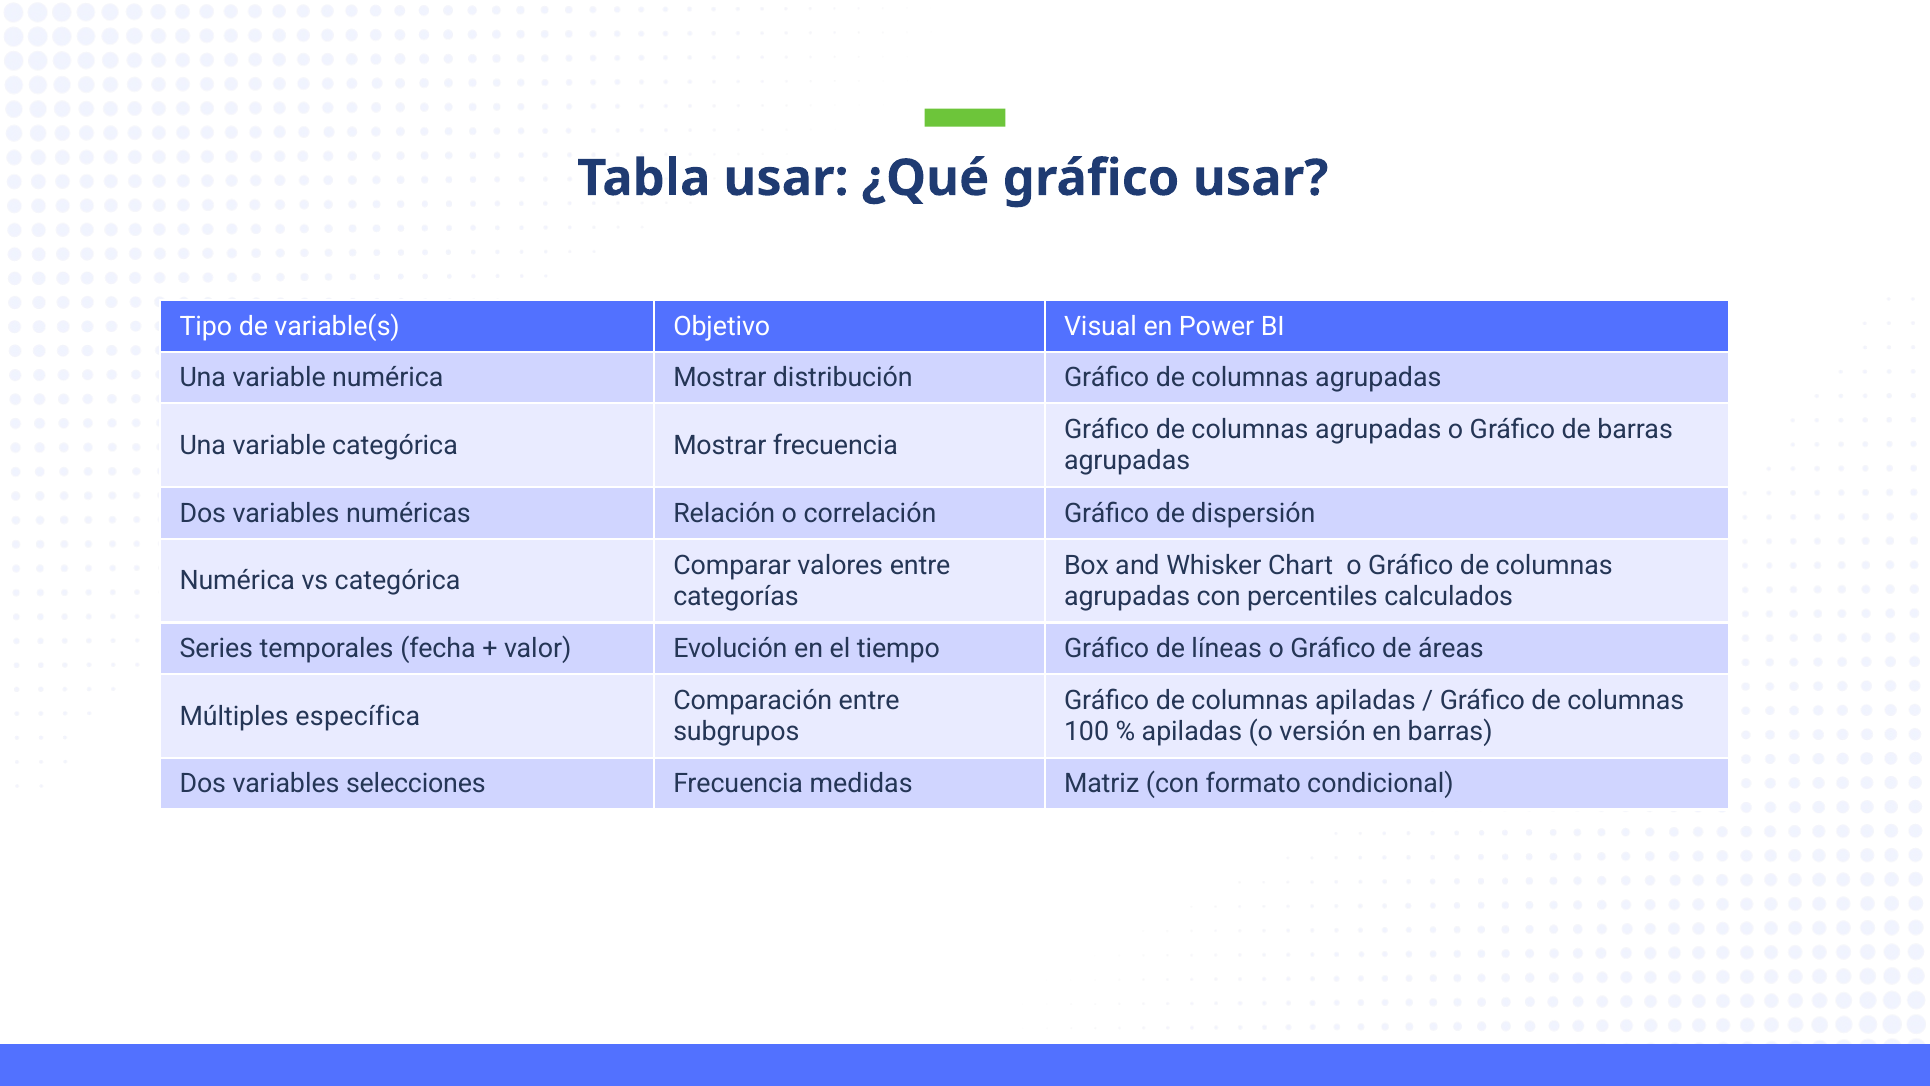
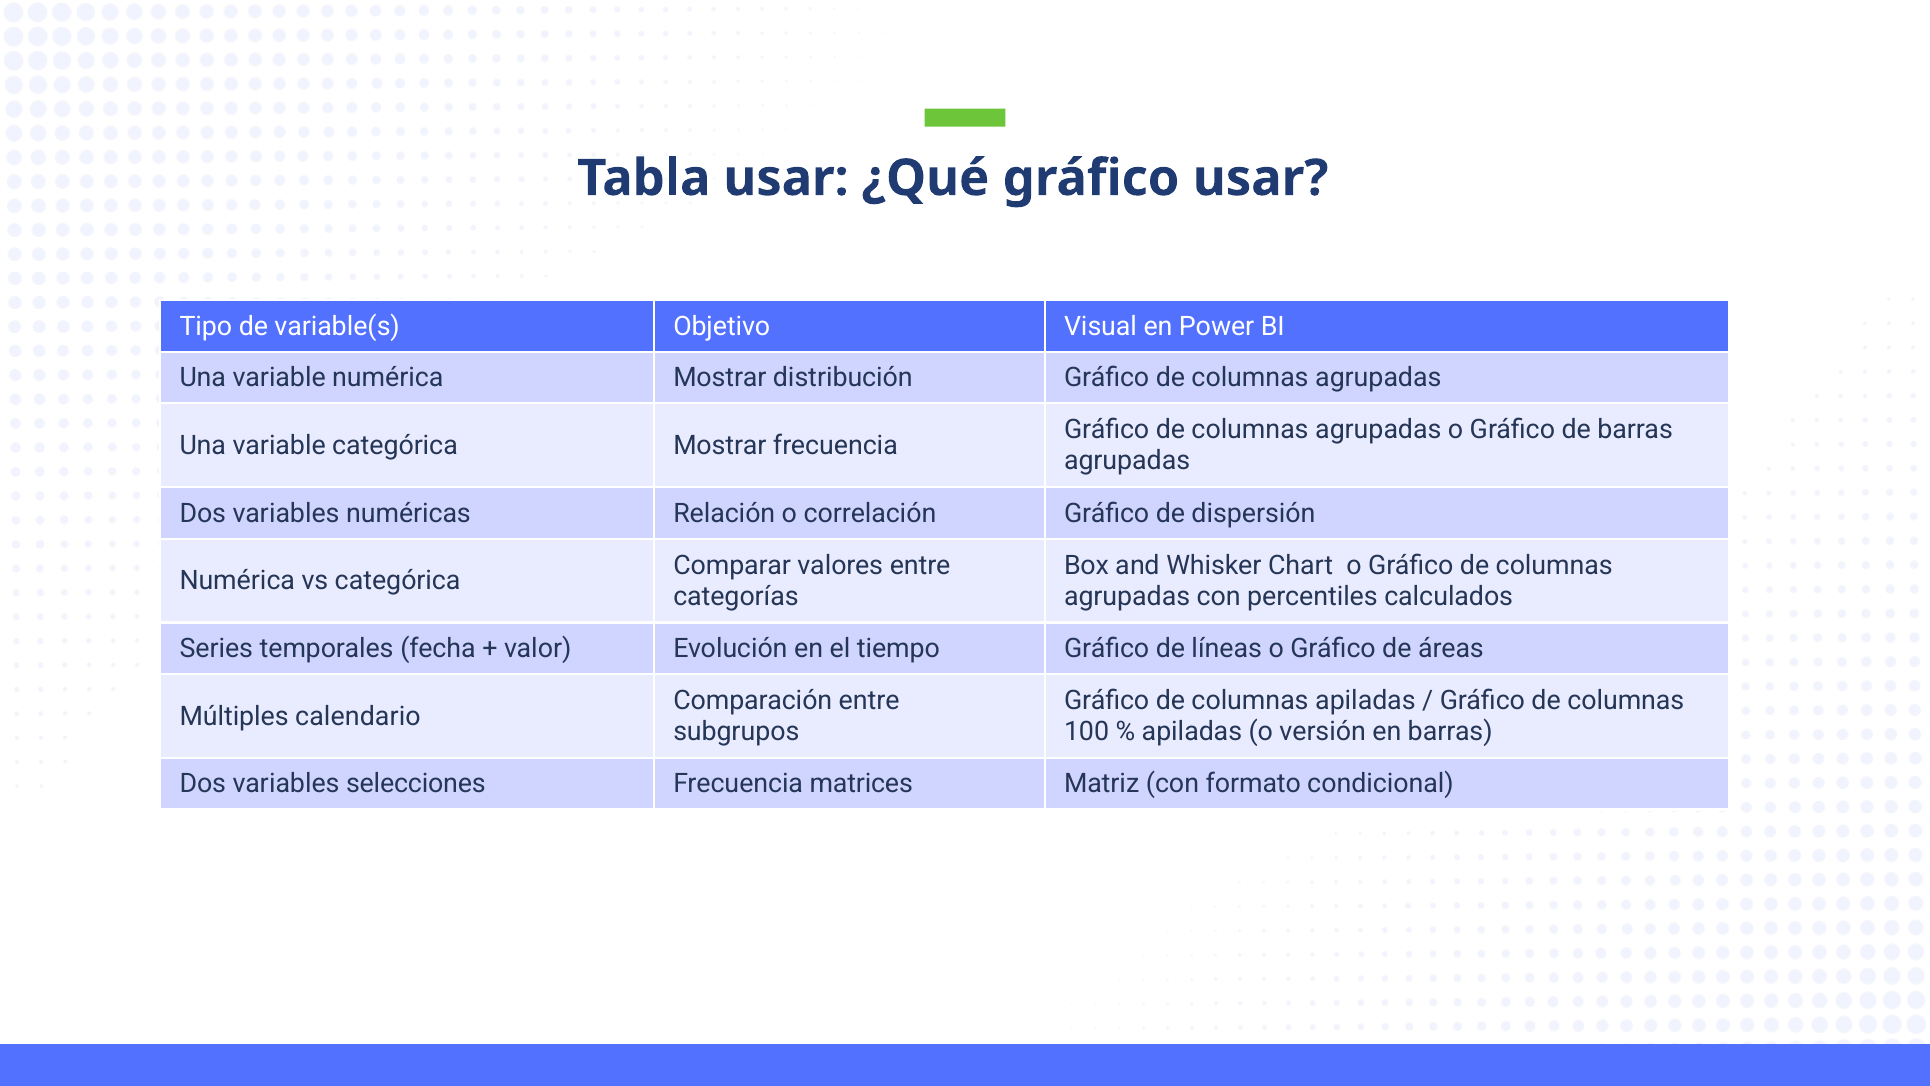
específica: específica -> calendario
medidas: medidas -> matrices
